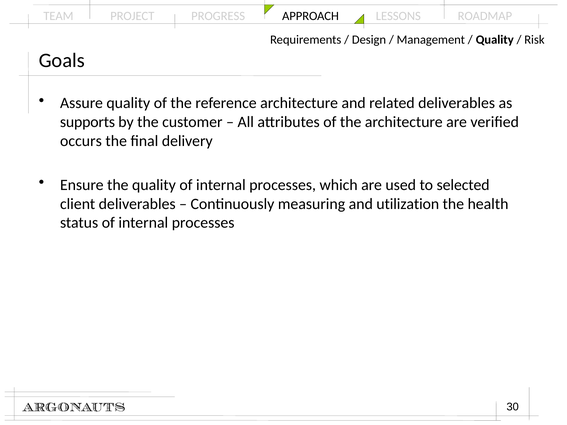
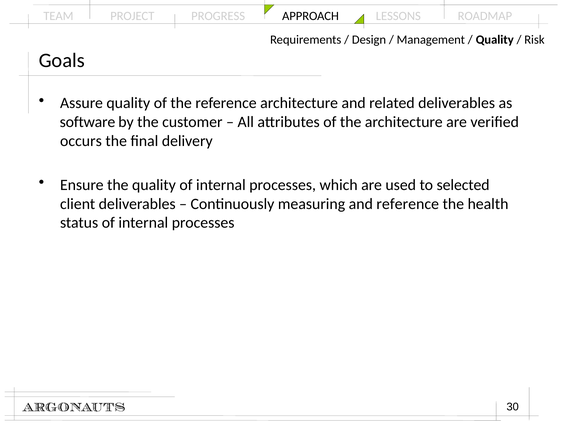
supports: supports -> software
and utilization: utilization -> reference
